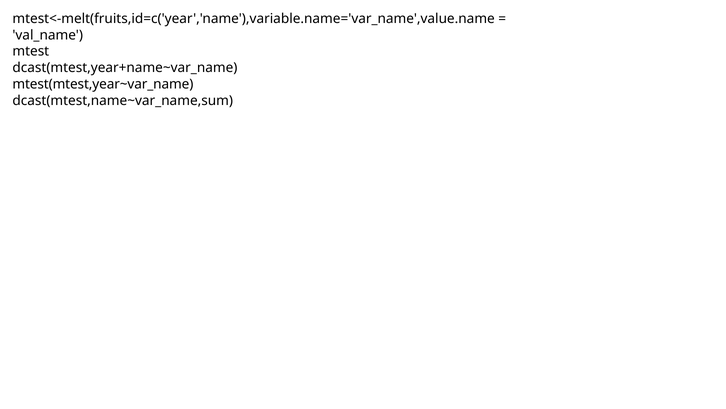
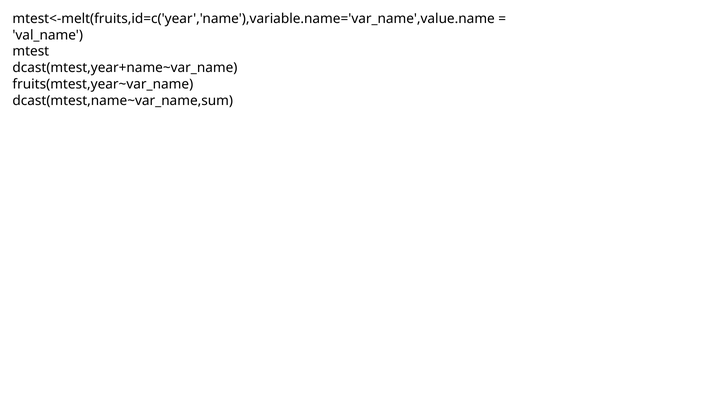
mtest(mtest,year~var_name: mtest(mtest,year~var_name -> fruits(mtest,year~var_name
